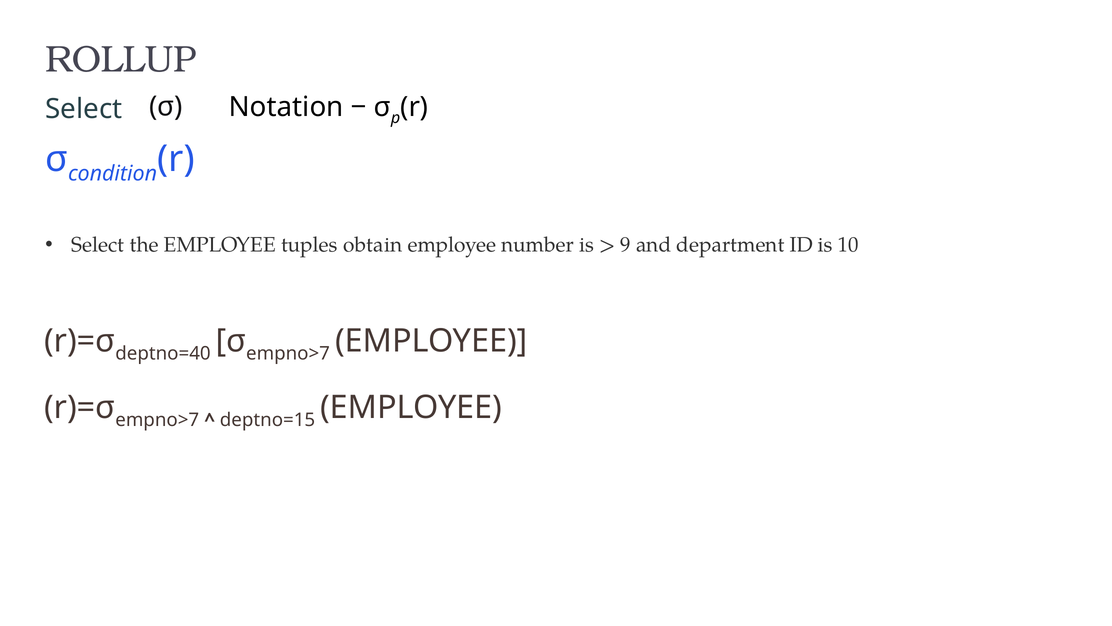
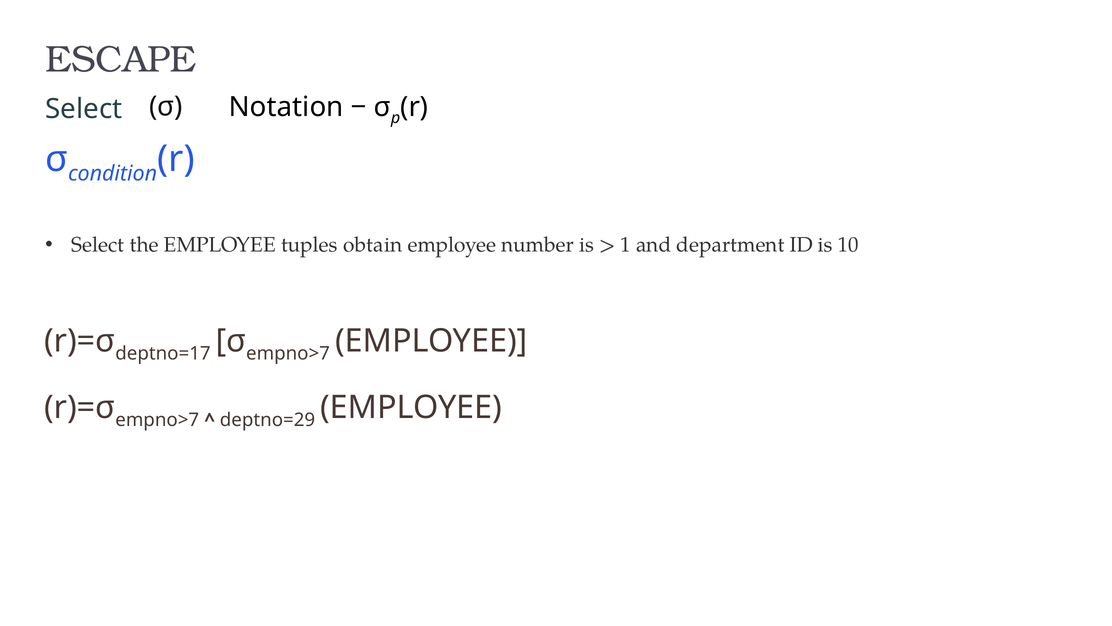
ROLLUP: ROLLUP -> ESCAPE
9: 9 -> 1
deptno=40: deptno=40 -> deptno=17
deptno=15: deptno=15 -> deptno=29
